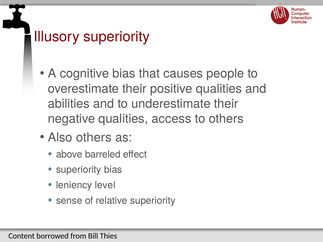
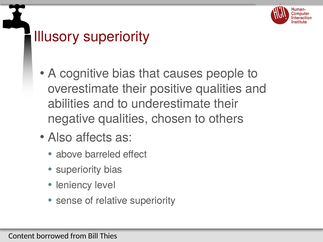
access: access -> chosen
Also others: others -> affects
